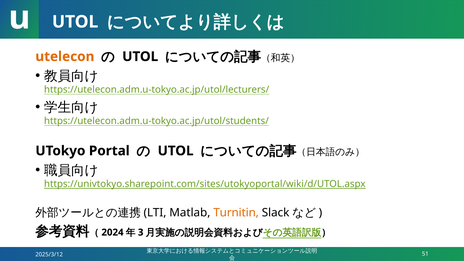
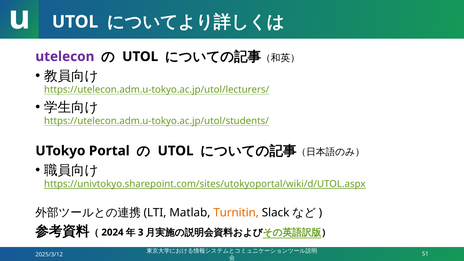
utelecon colour: orange -> purple
